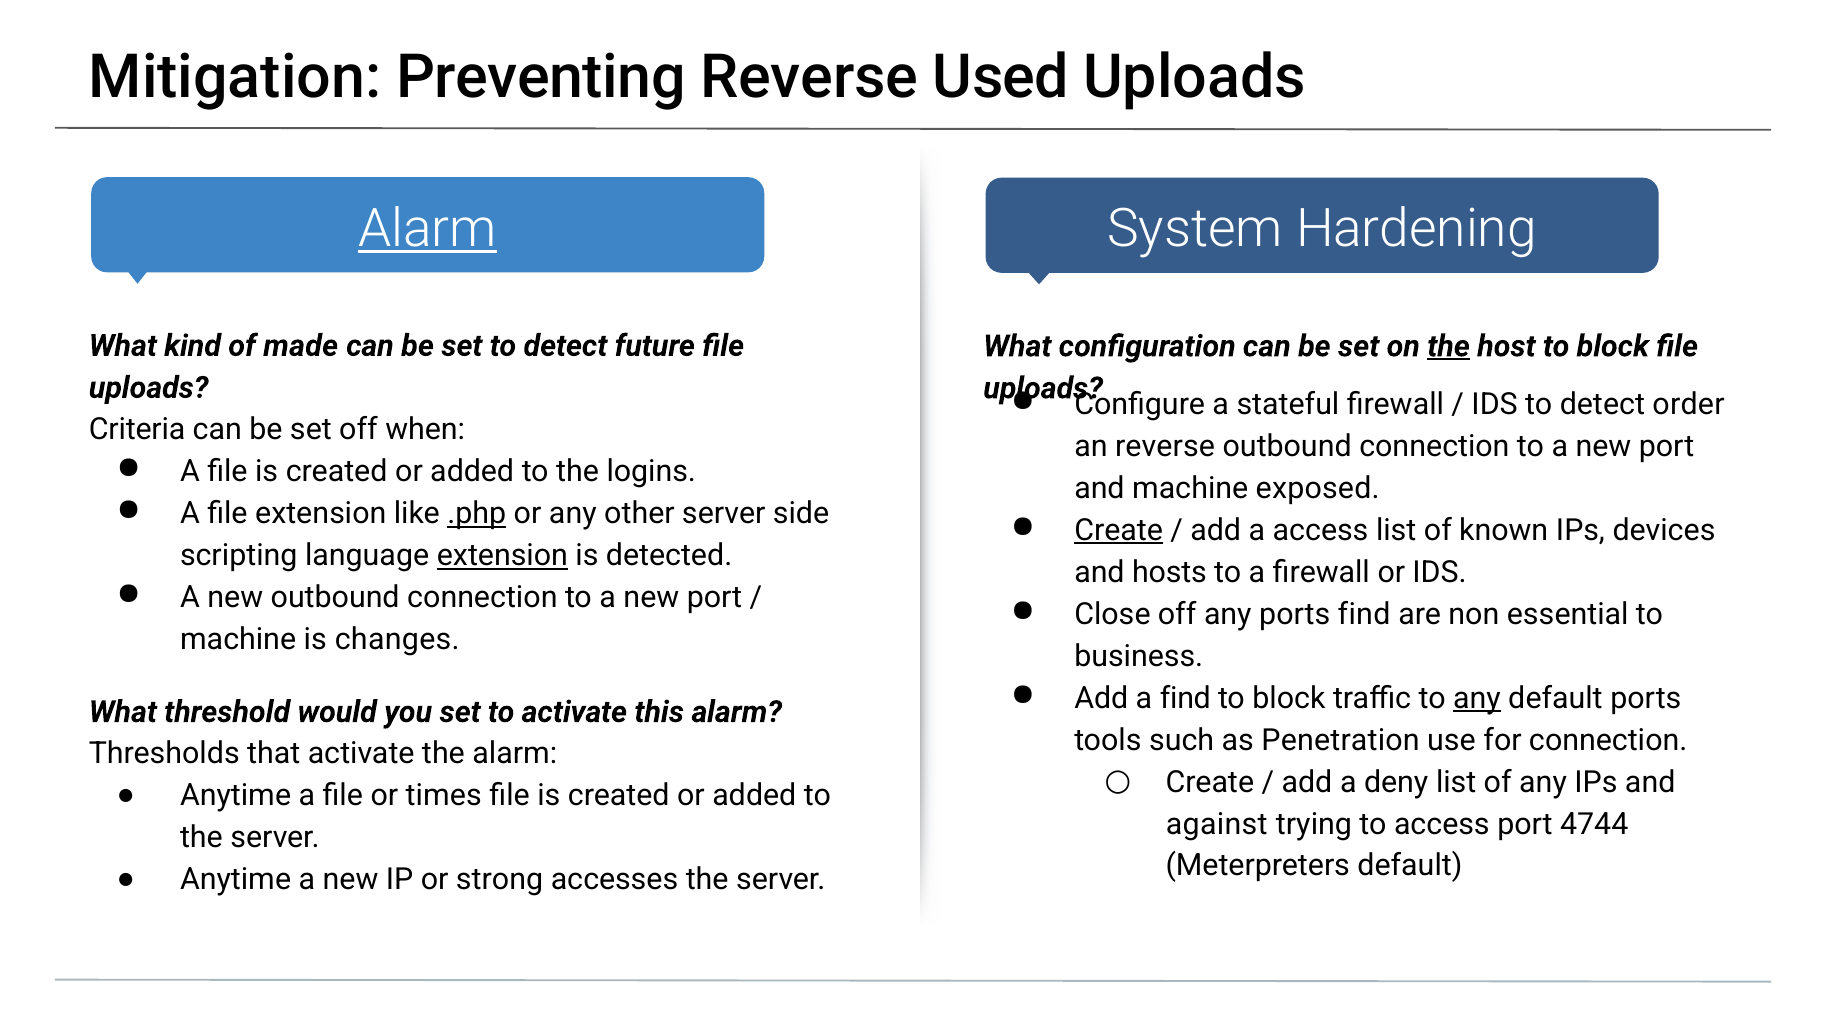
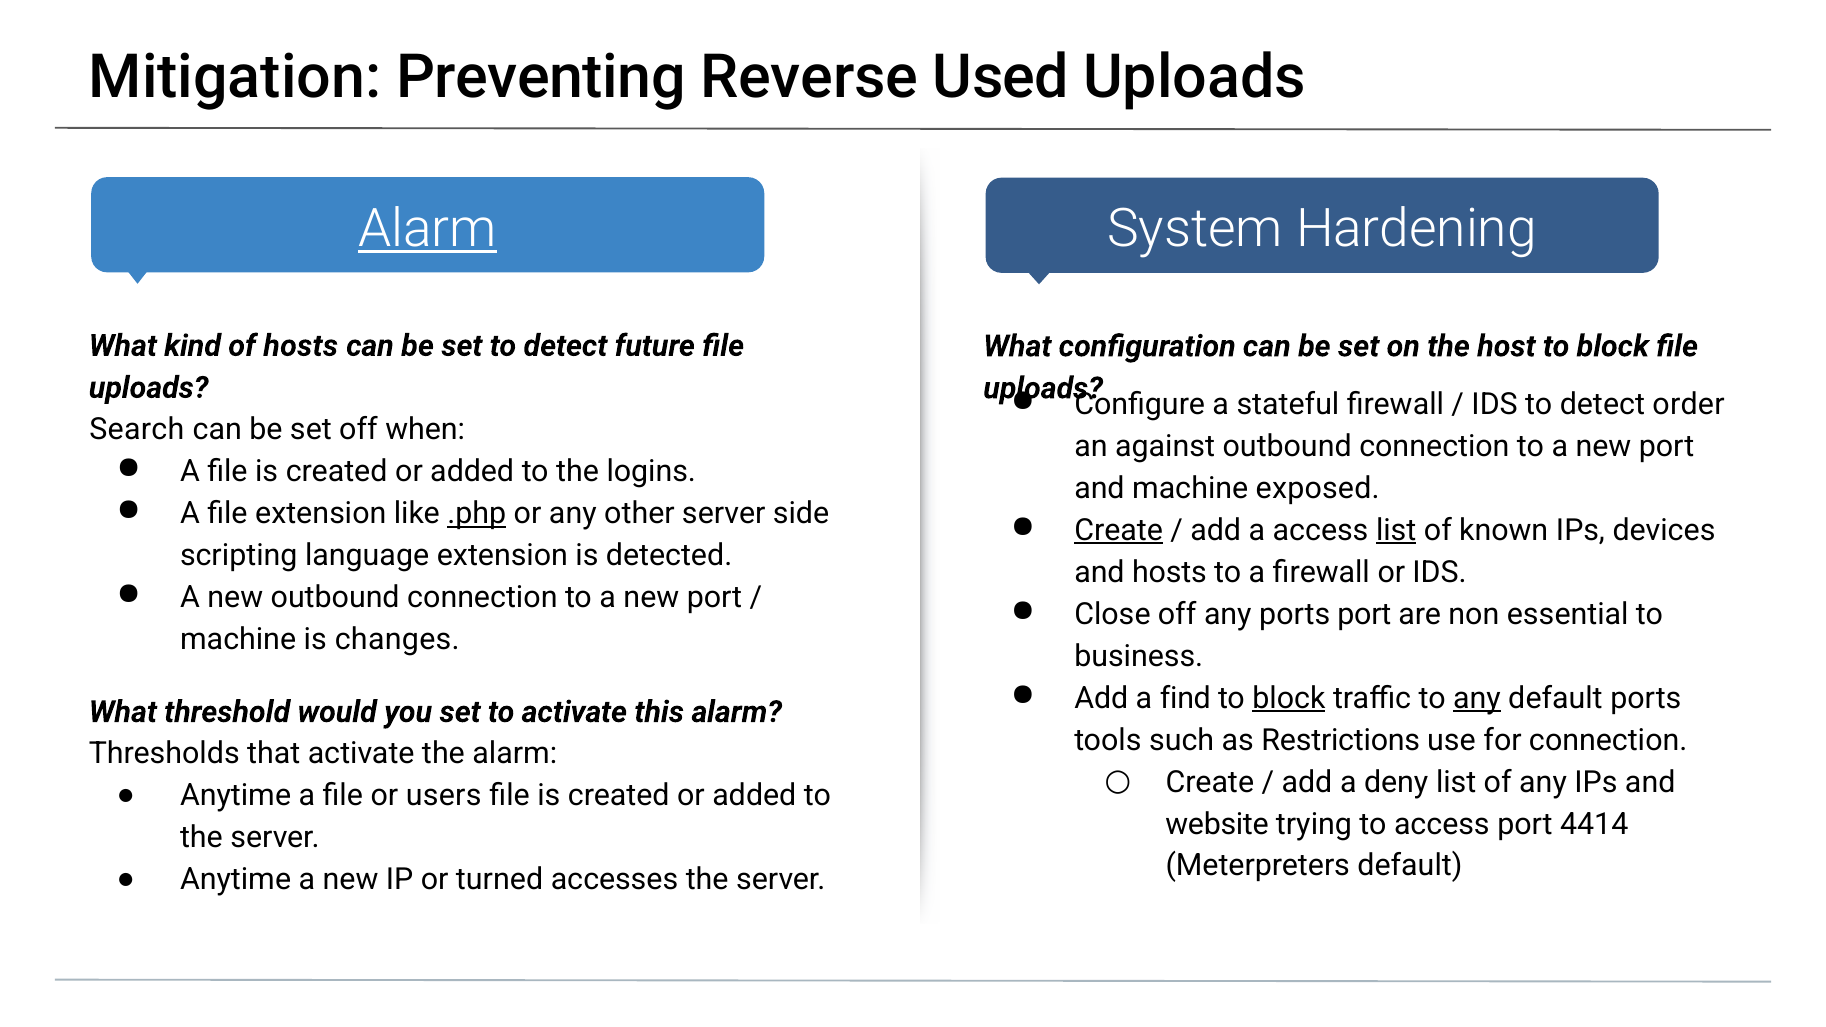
of made: made -> hosts
the at (1449, 346) underline: present -> none
Criteria: Criteria -> Search
an reverse: reverse -> against
list at (1396, 530) underline: none -> present
extension at (502, 556) underline: present -> none
ports find: find -> port
block at (1289, 698) underline: none -> present
Penetration: Penetration -> Restrictions
times: times -> users
against: against -> website
4744: 4744 -> 4414
strong: strong -> turned
